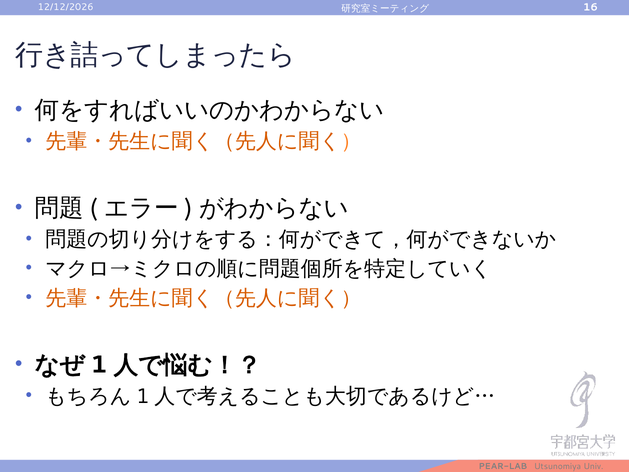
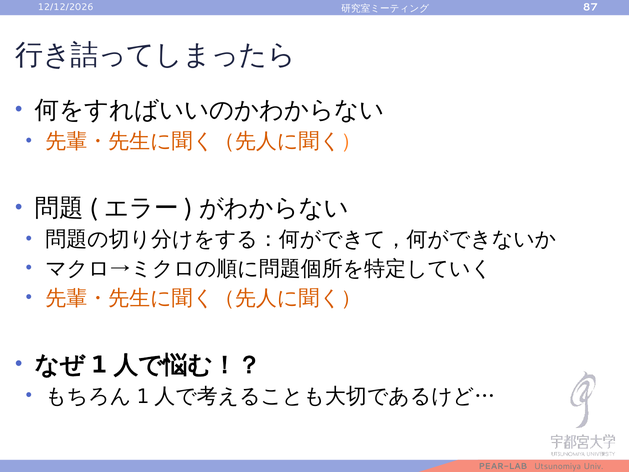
16: 16 -> 87
